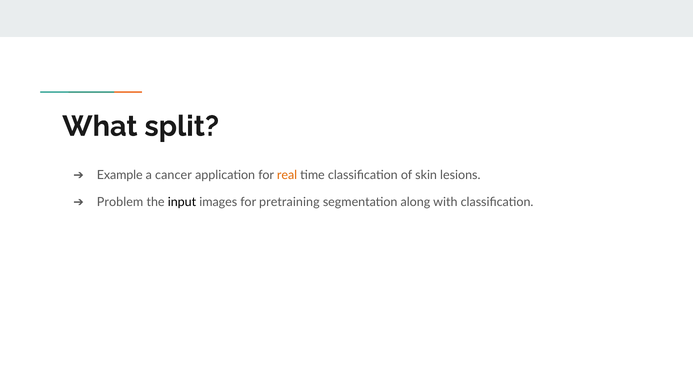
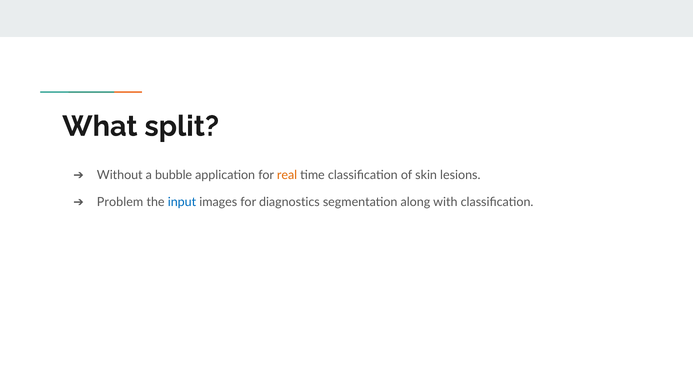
Example: Example -> Without
cancer: cancer -> bubble
input colour: black -> blue
pretraining: pretraining -> diagnostics
